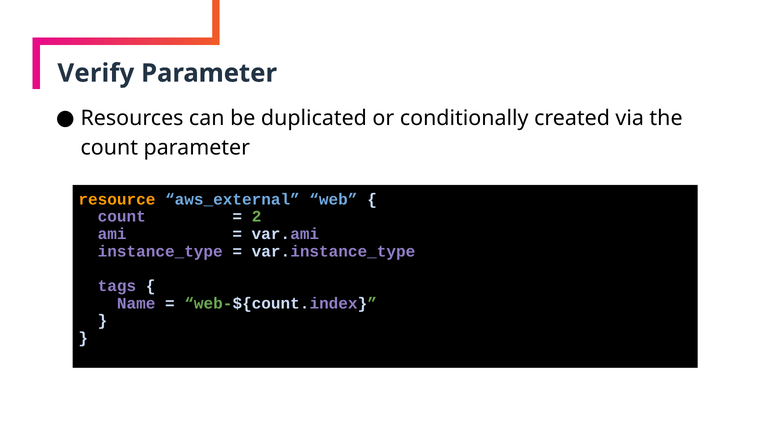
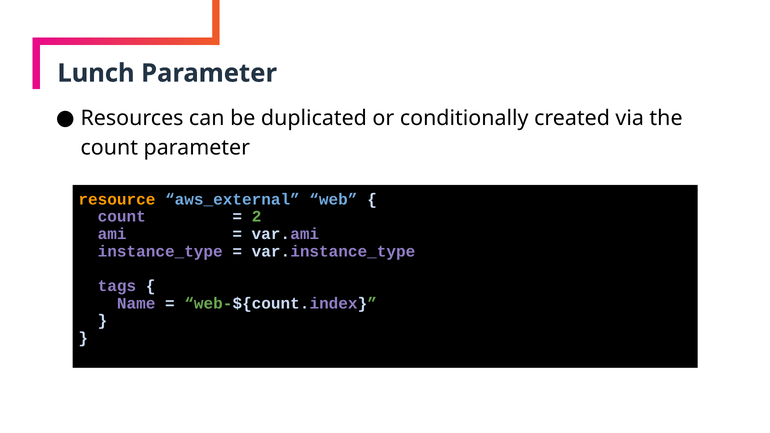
Verify: Verify -> Lunch
